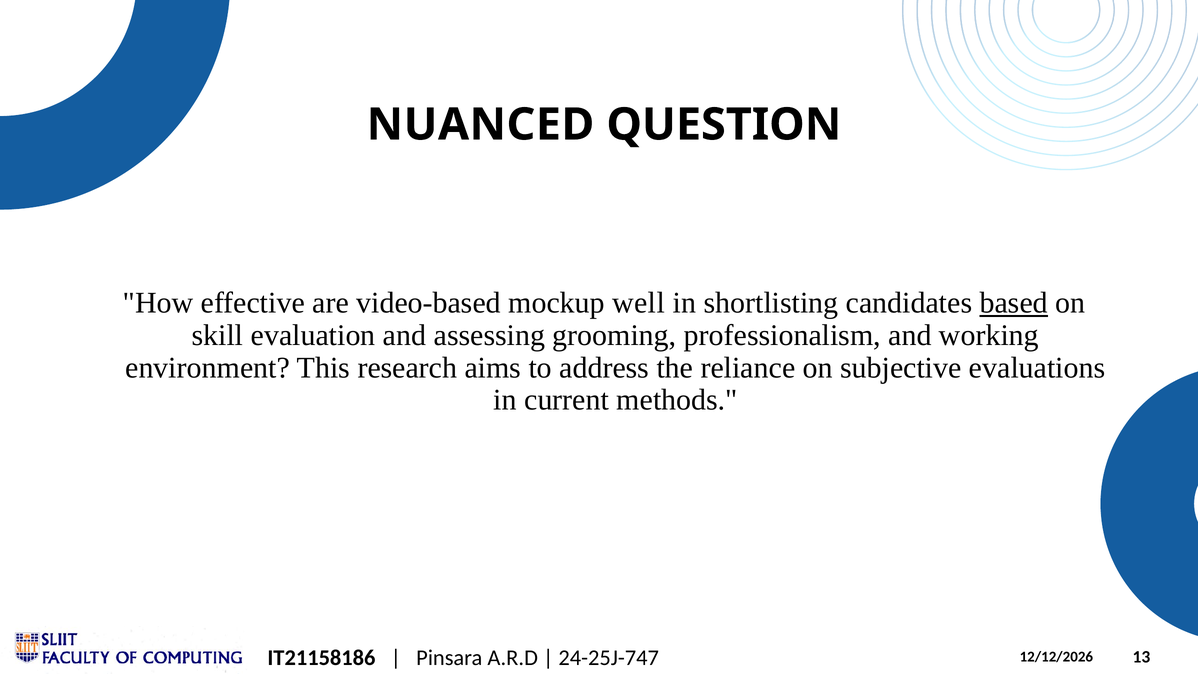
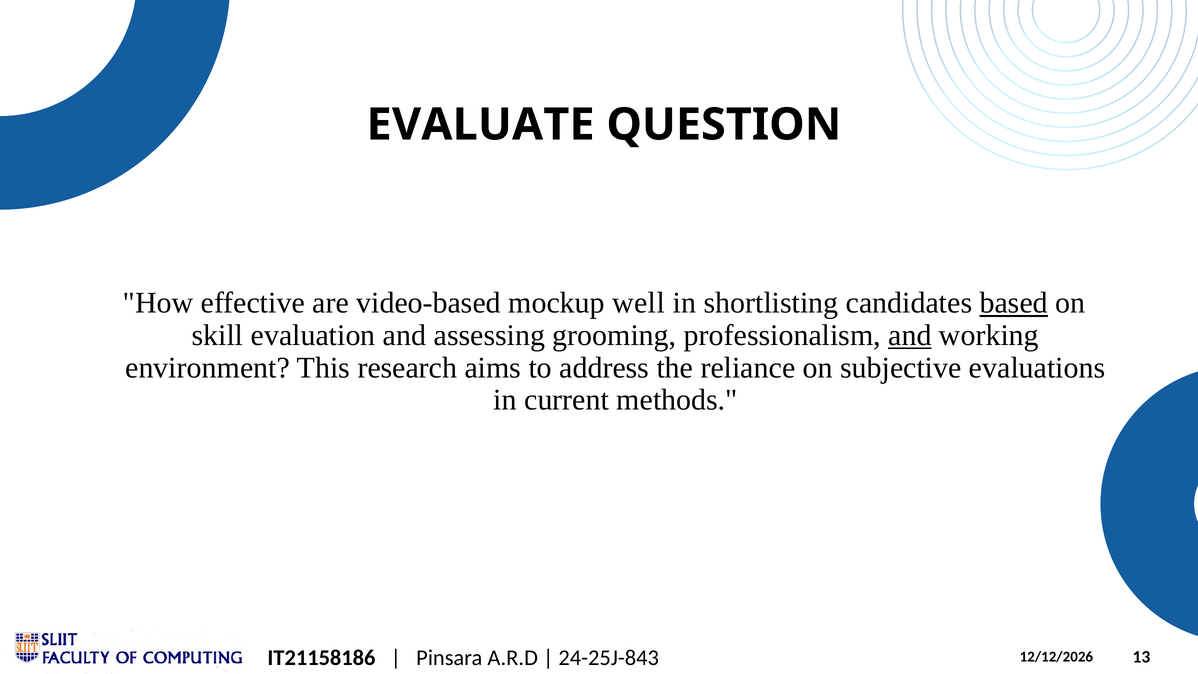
NUANCED: NUANCED -> EVALUATE
and at (910, 335) underline: none -> present
24-25J-747: 24-25J-747 -> 24-25J-843
